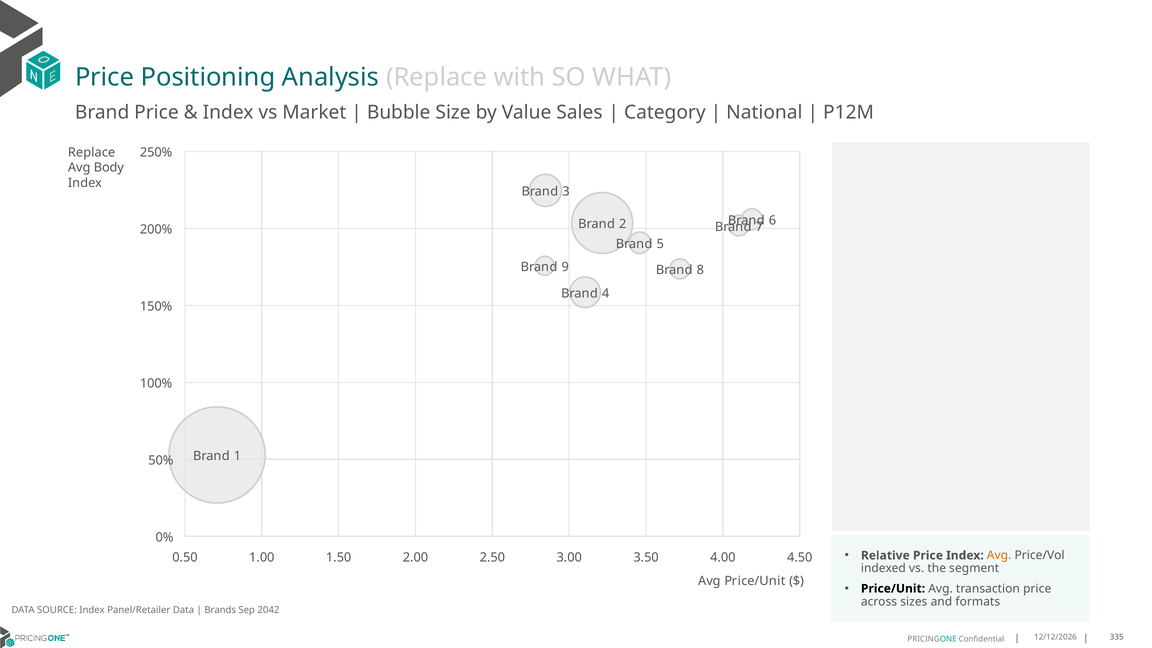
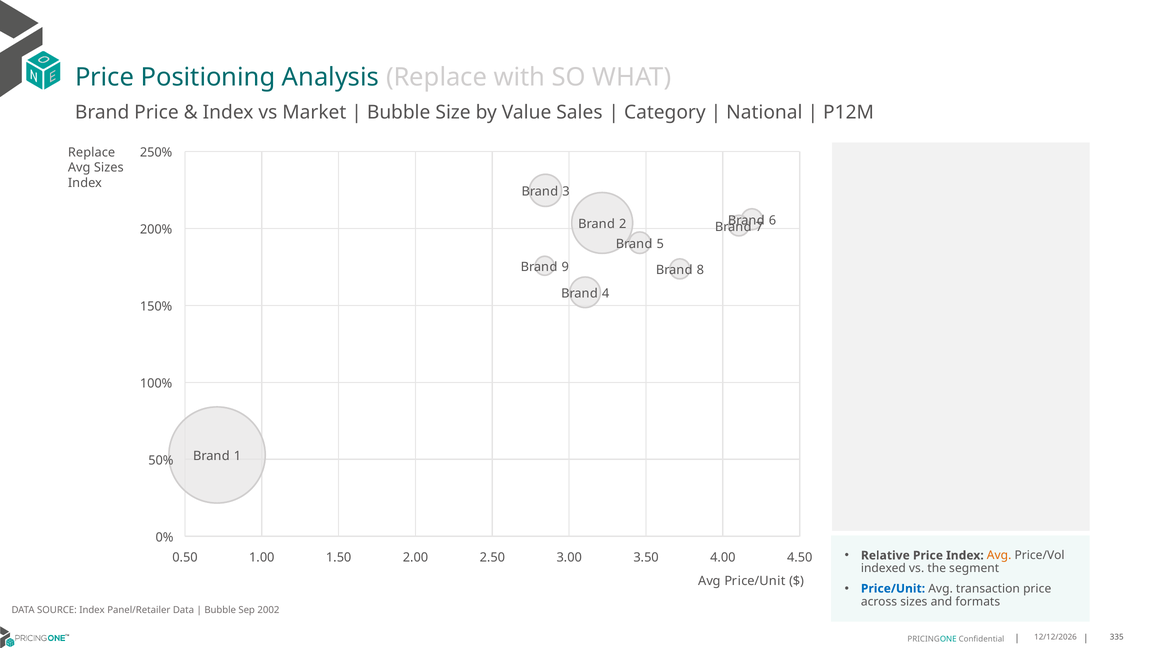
Avg Body: Body -> Sizes
Price/Unit at (893, 589) colour: black -> blue
Brands at (220, 610): Brands -> Bubble
2042: 2042 -> 2002
